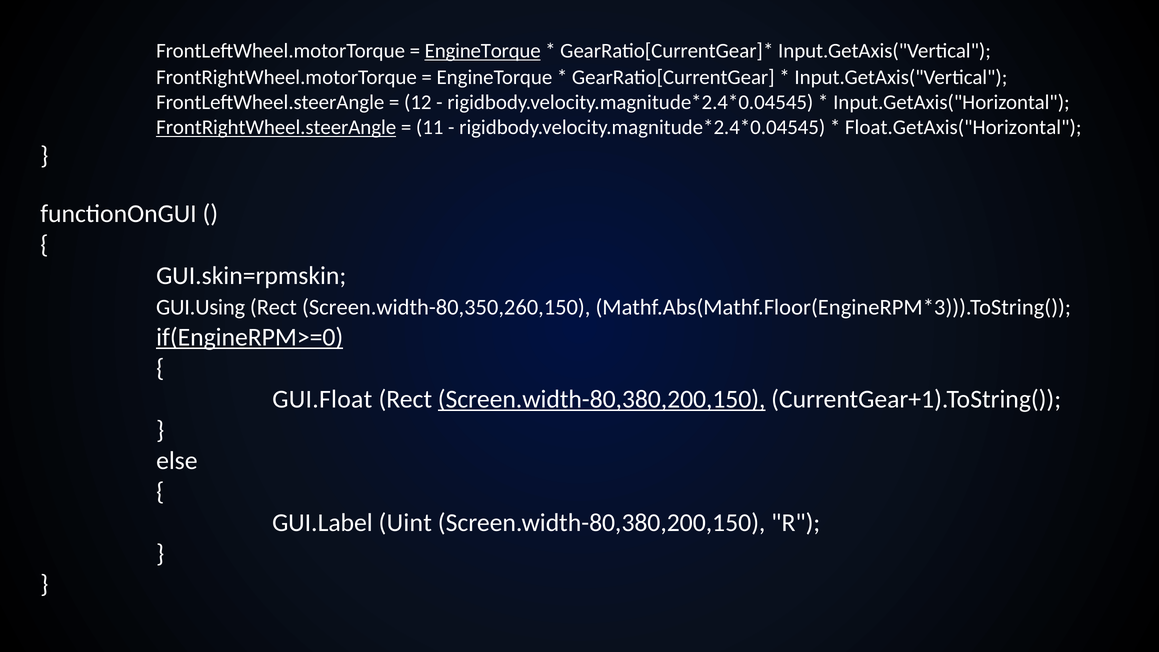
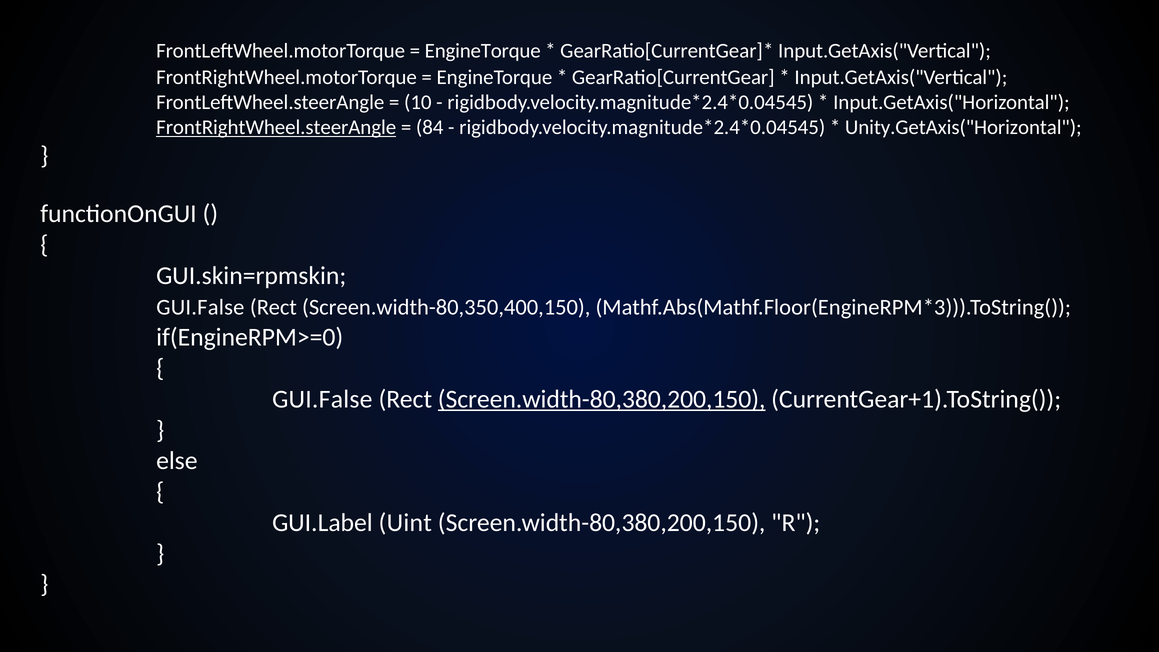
EngineTorque at (483, 51) underline: present -> none
12: 12 -> 10
11: 11 -> 84
Float.GetAxis("Horizontal: Float.GetAxis("Horizontal -> Unity.GetAxis("Horizontal
GUI.Using at (201, 307): GUI.Using -> GUI.False
Screen.width-80,350,260,150: Screen.width-80,350,260,150 -> Screen.width-80,350,400,150
if(EngineRPM>=0 underline: present -> none
GUI.Float at (322, 399): GUI.Float -> GUI.False
